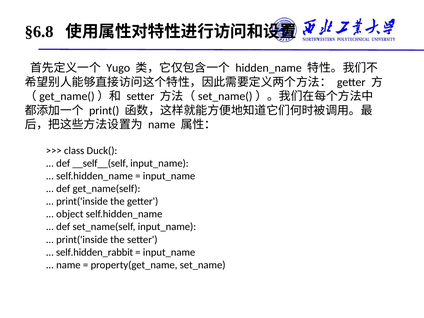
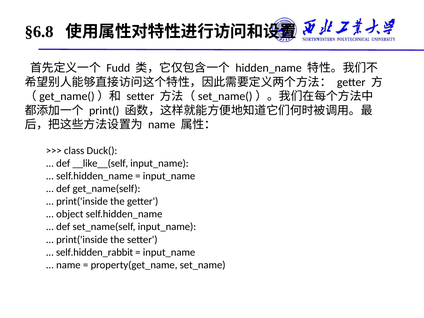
Yugo: Yugo -> Fudd
__self__(self: __self__(self -> __like__(self
